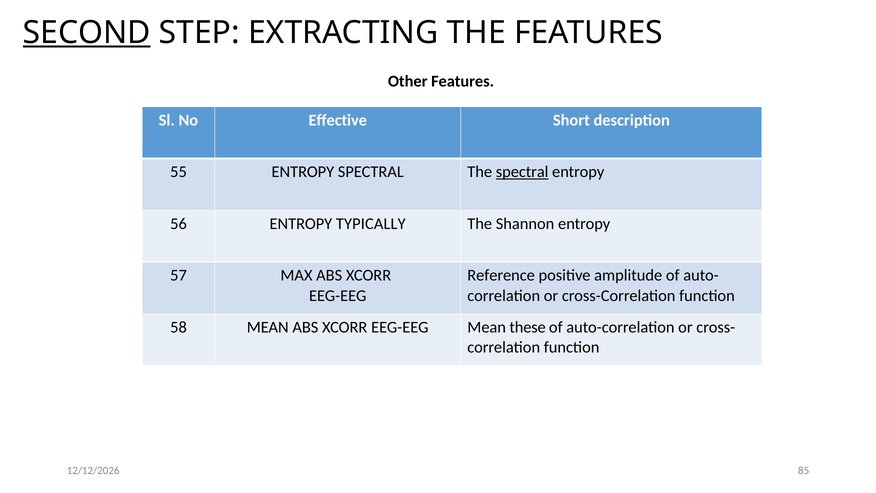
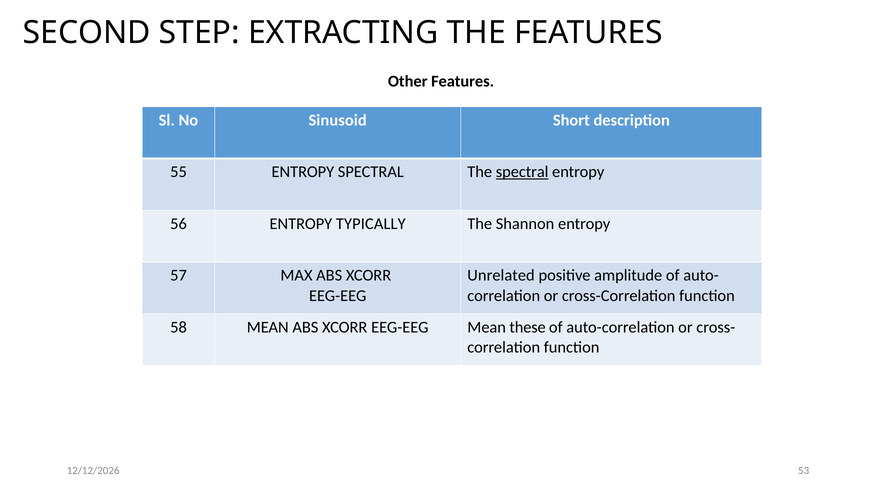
SECOND underline: present -> none
Effective: Effective -> Sinusoid
Reference: Reference -> Unrelated
85: 85 -> 53
